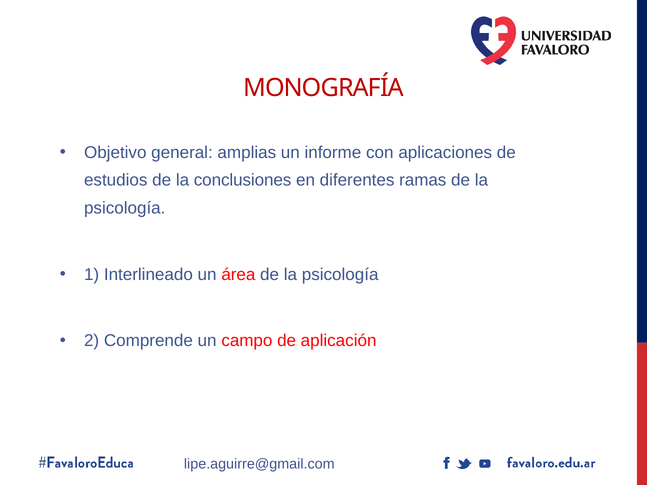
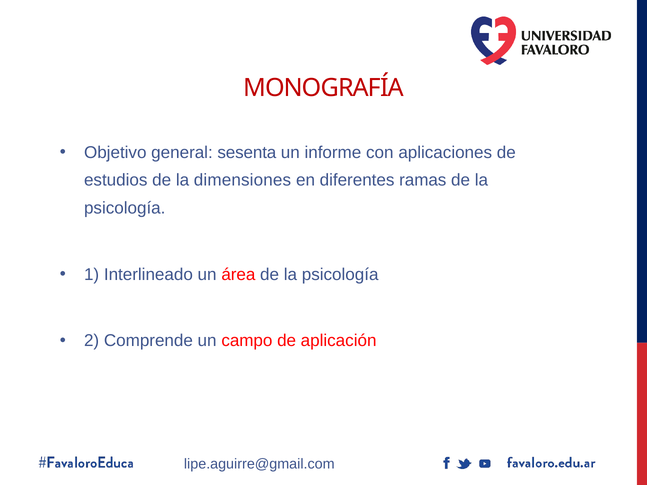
amplias: amplias -> sesenta
conclusiones: conclusiones -> dimensiones
